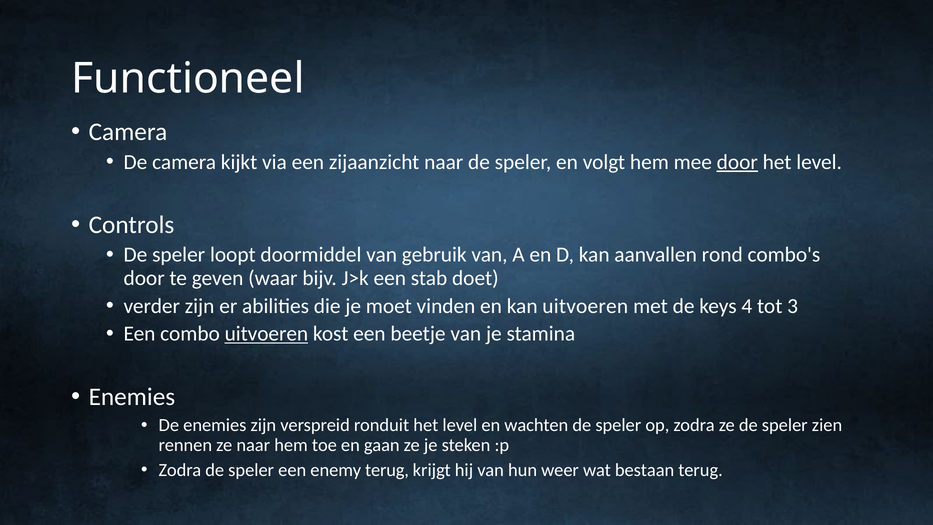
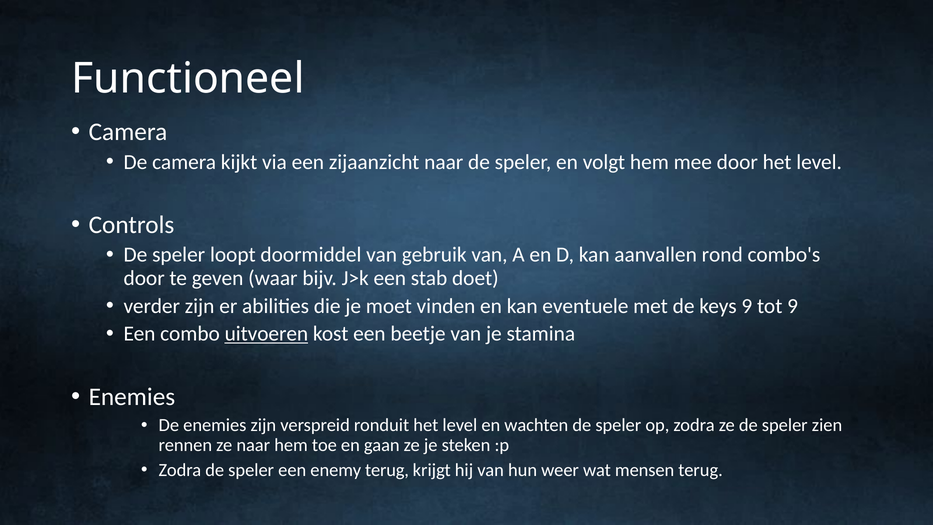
door at (737, 162) underline: present -> none
kan uitvoeren: uitvoeren -> eventuele
keys 4: 4 -> 9
tot 3: 3 -> 9
bestaan: bestaan -> mensen
